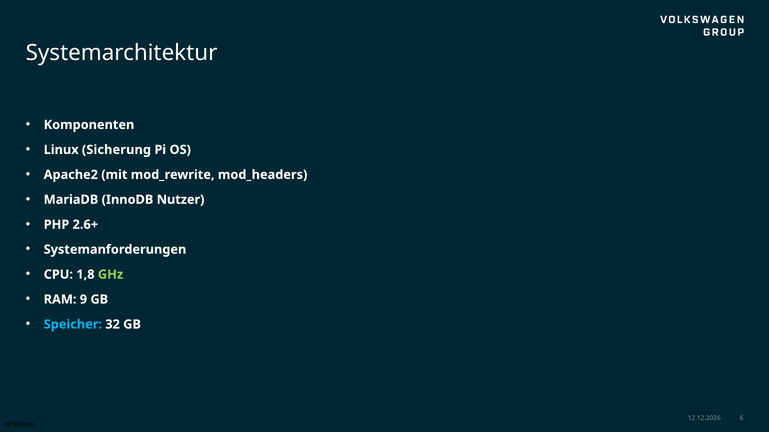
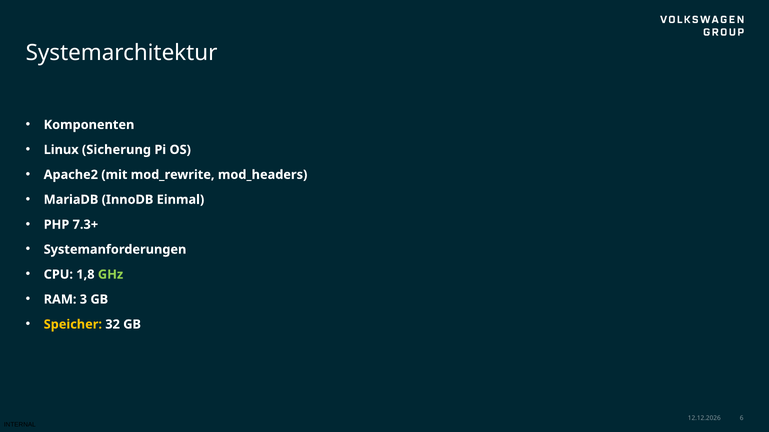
Nutzer: Nutzer -> Einmal
2.6+: 2.6+ -> 7.3+
9: 9 -> 3
Speicher colour: light blue -> yellow
